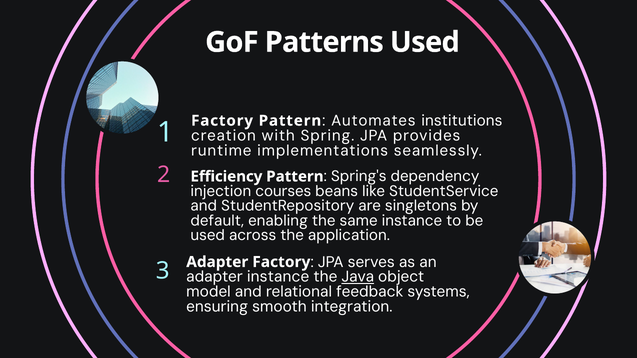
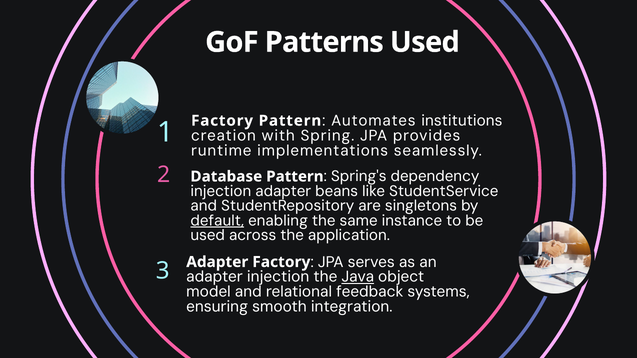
Efficiency: Efficiency -> Database
injection courses: courses -> adapter
default underline: none -> present
adapter instance: instance -> injection
